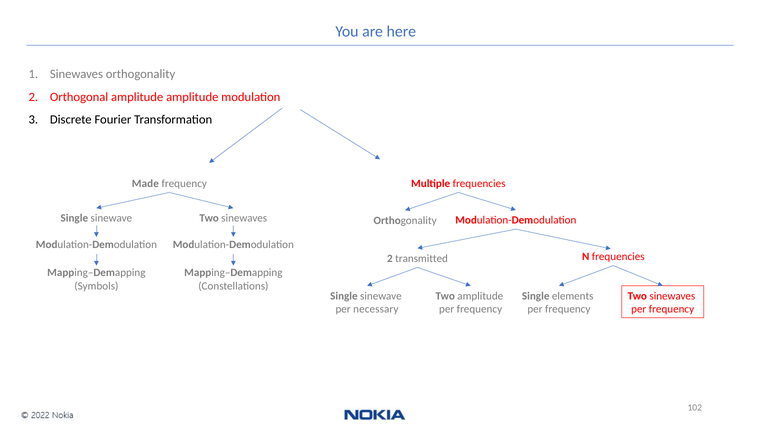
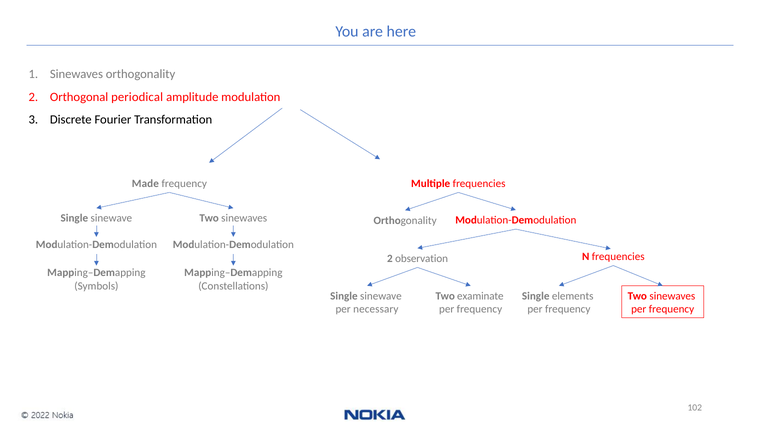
Orthogonal amplitude: amplitude -> periodical
transmitted: transmitted -> observation
Two amplitude: amplitude -> examinate
